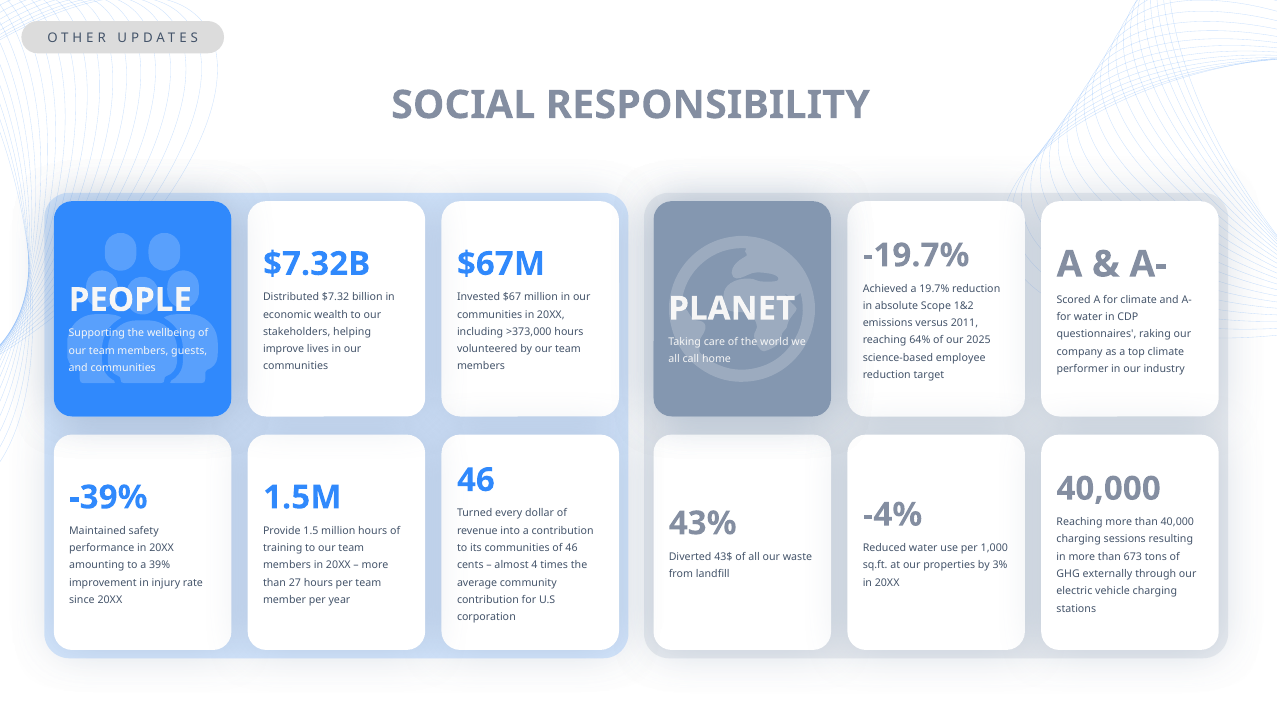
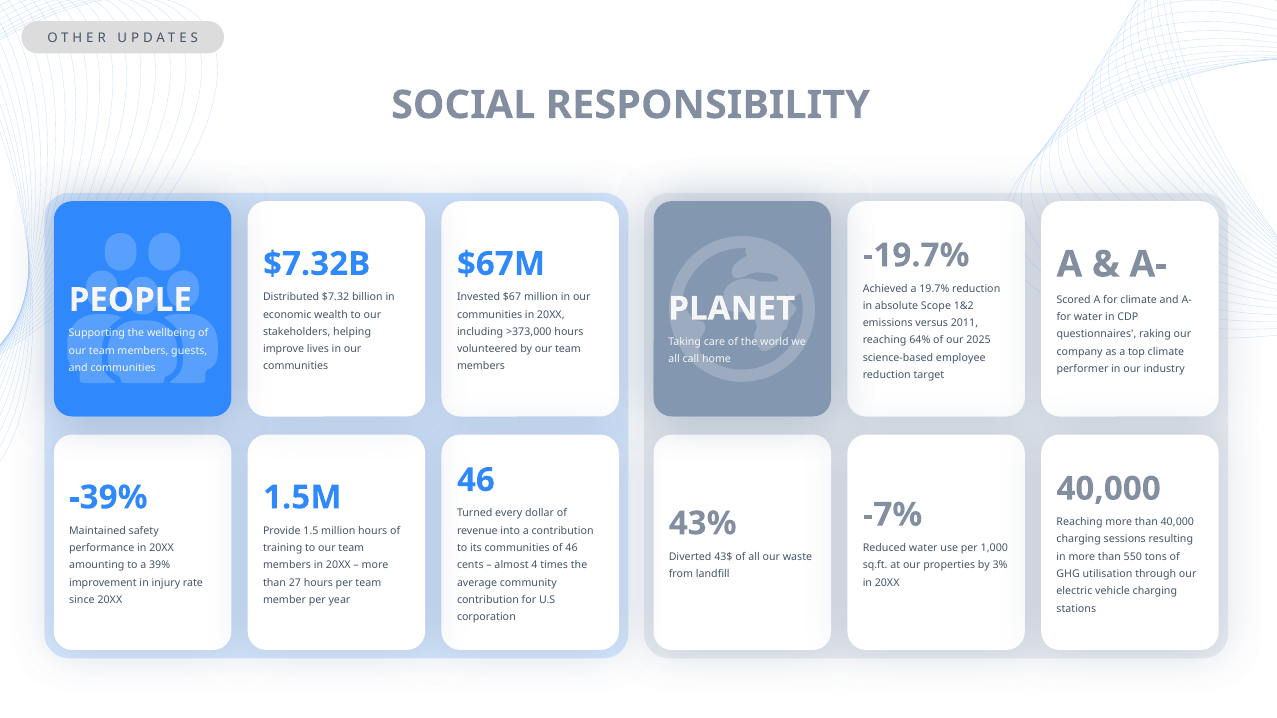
-4%: -4% -> -7%
673: 673 -> 550
externally: externally -> utilisation
